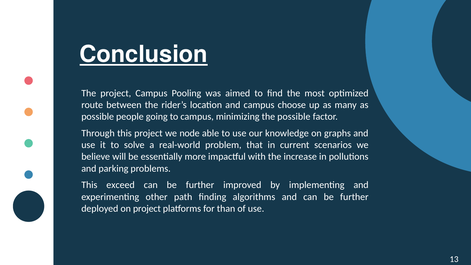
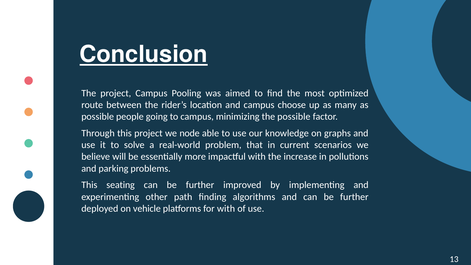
exceed: exceed -> seating
on project: project -> vehicle
for than: than -> with
